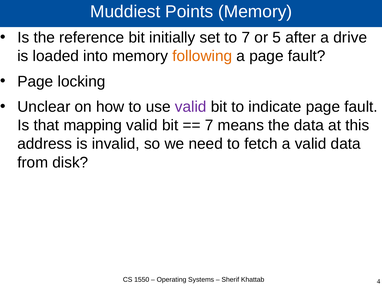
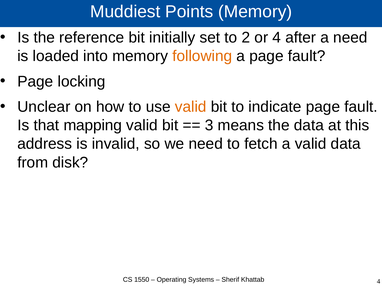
to 7: 7 -> 2
or 5: 5 -> 4
a drive: drive -> need
valid at (191, 107) colour: purple -> orange
7 at (209, 125): 7 -> 3
